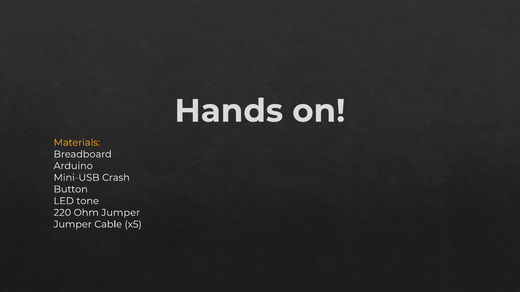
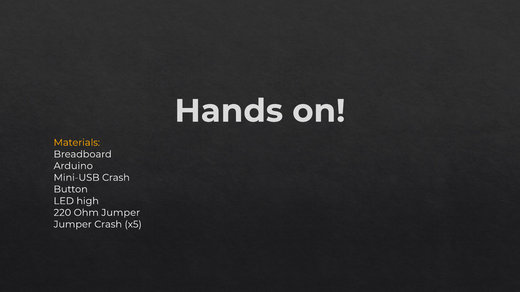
tone: tone -> high
Jumper Cable: Cable -> Crash
